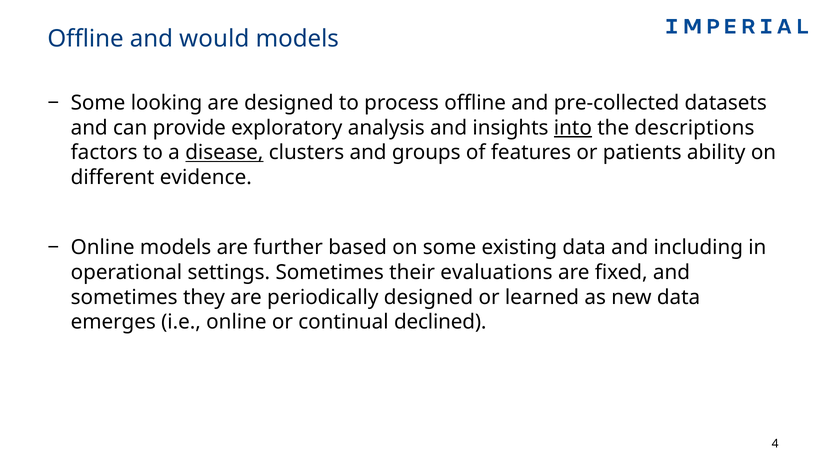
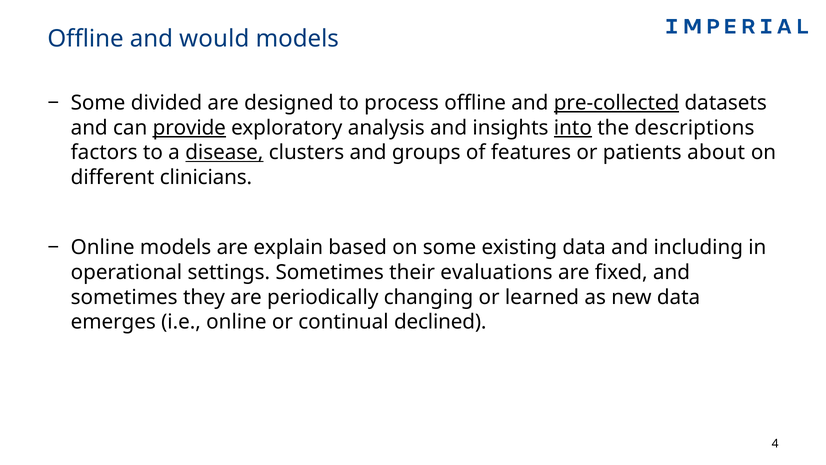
looking: looking -> divided
pre-collected underline: none -> present
provide underline: none -> present
ability: ability -> about
evidence: evidence -> clinicians
further: further -> explain
periodically designed: designed -> changing
